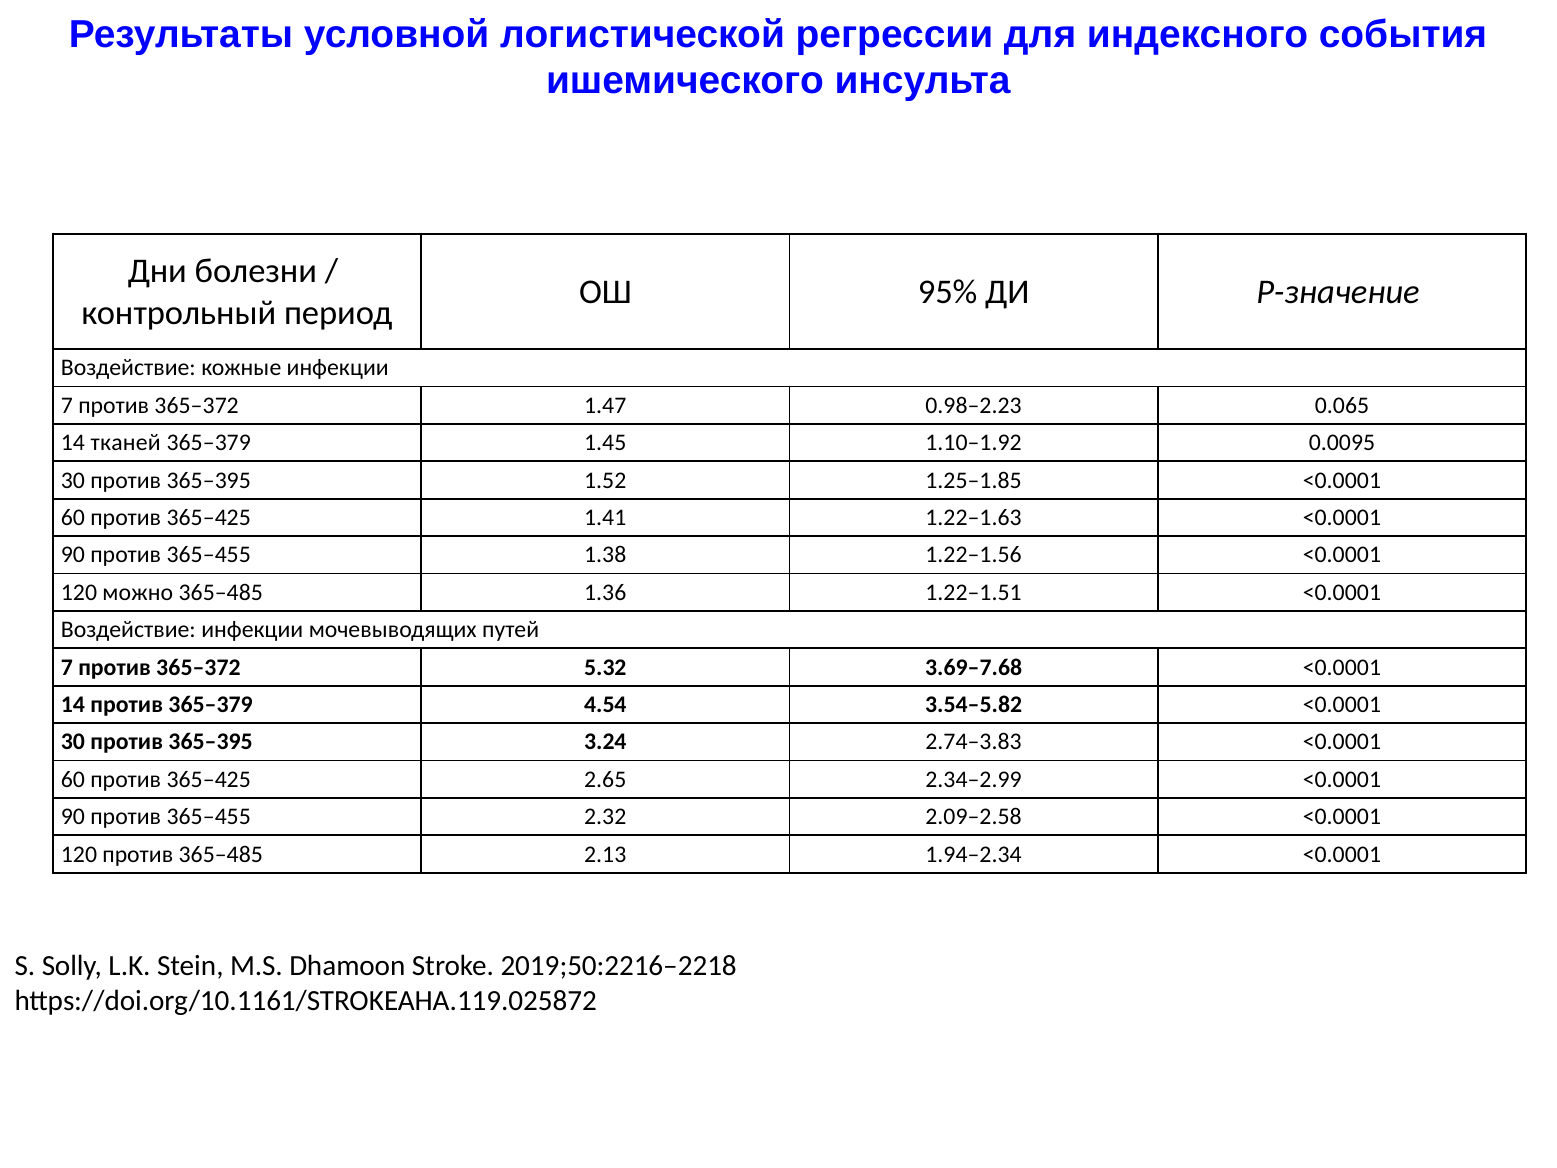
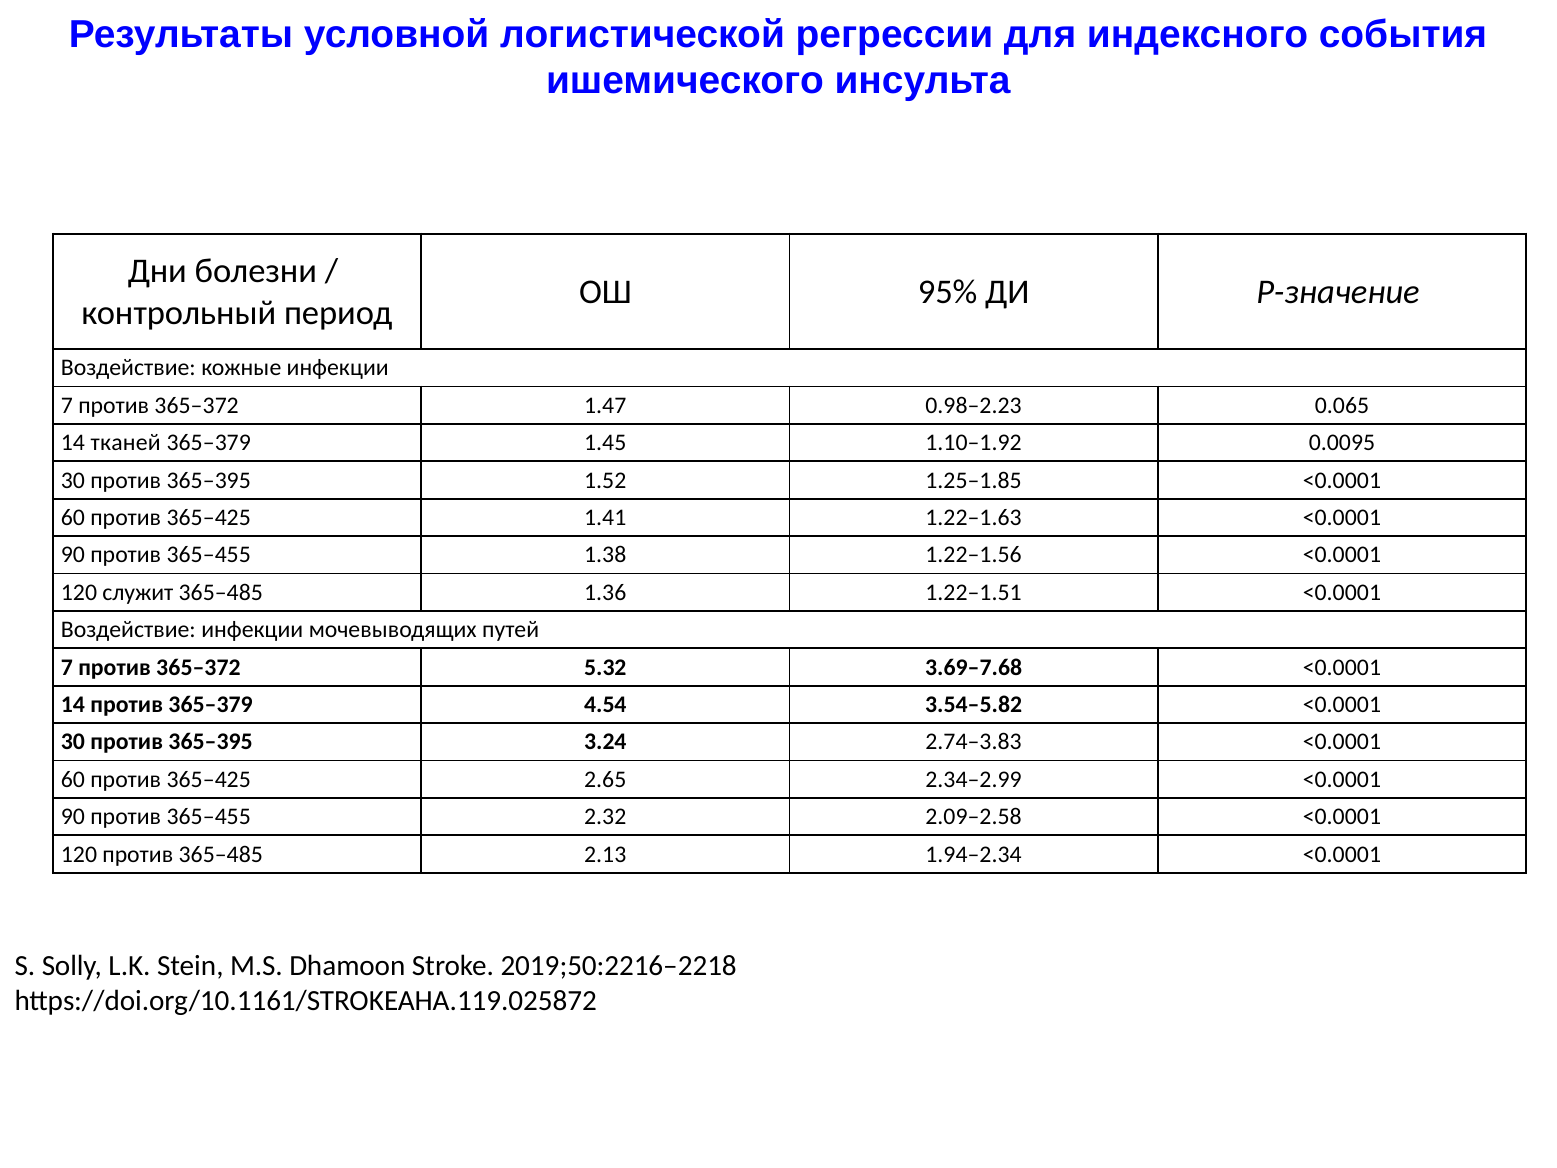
можно: можно -> служит
